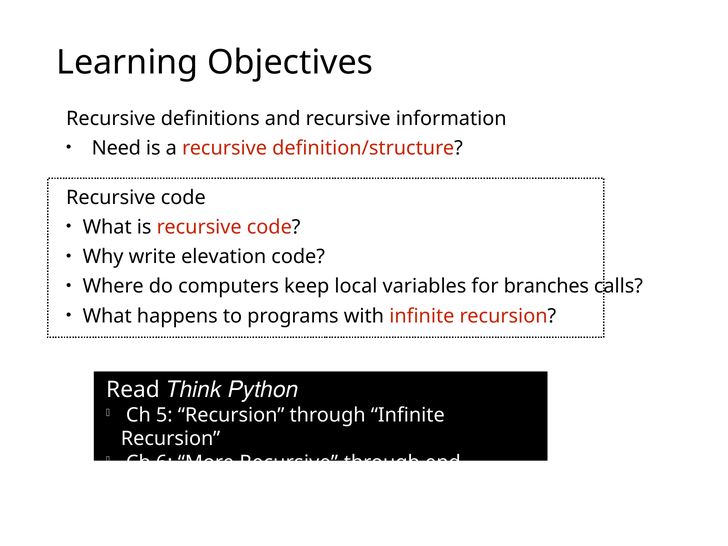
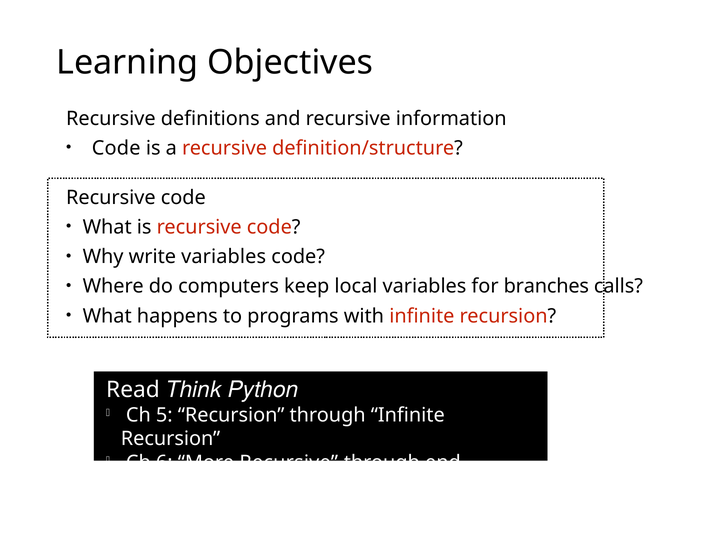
Need at (116, 148): Need -> Code
write elevation: elevation -> variables
